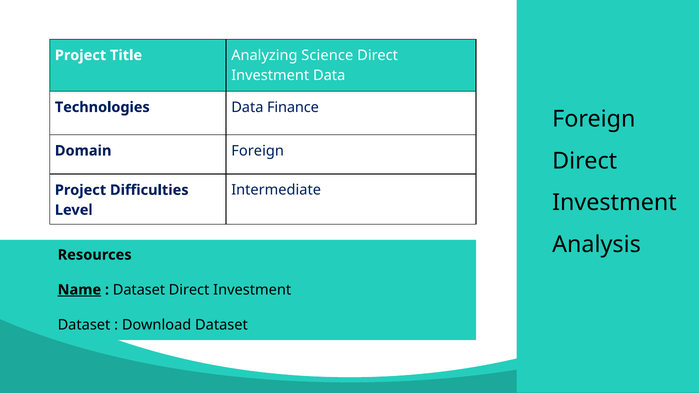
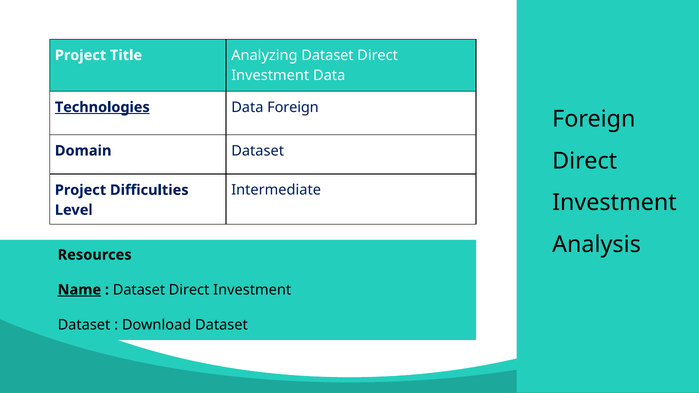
Analyzing Science: Science -> Dataset
Technologies underline: none -> present
Data Finance: Finance -> Foreign
Domain Foreign: Foreign -> Dataset
